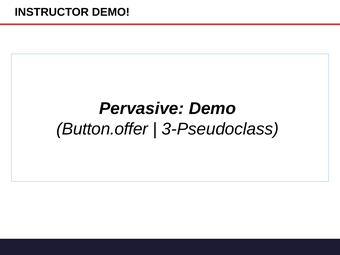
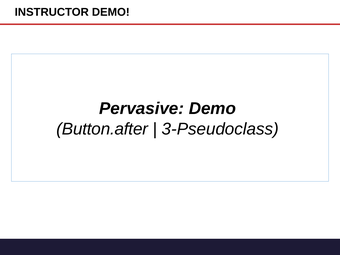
Button.offer: Button.offer -> Button.after
